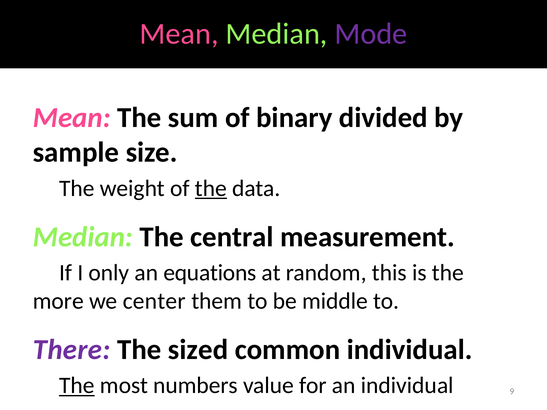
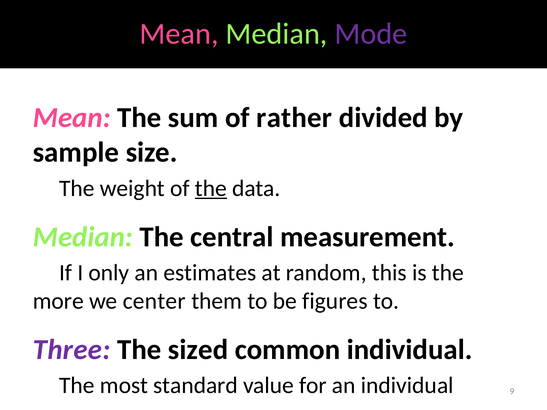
binary: binary -> rather
equations: equations -> estimates
middle: middle -> figures
There: There -> Three
The at (77, 386) underline: present -> none
numbers: numbers -> standard
